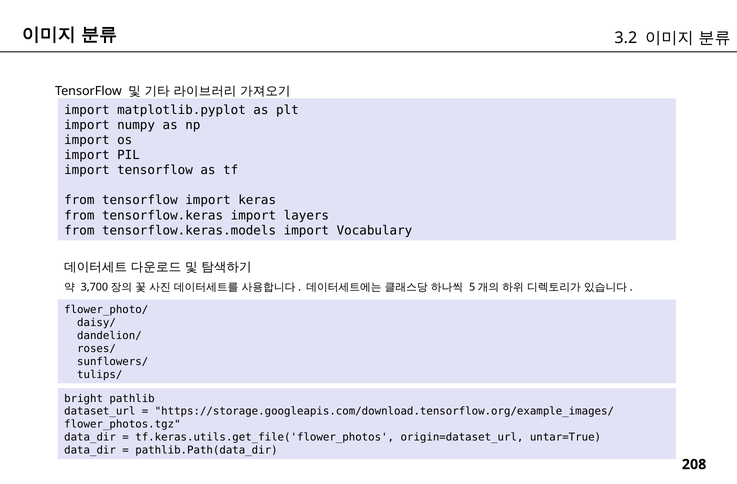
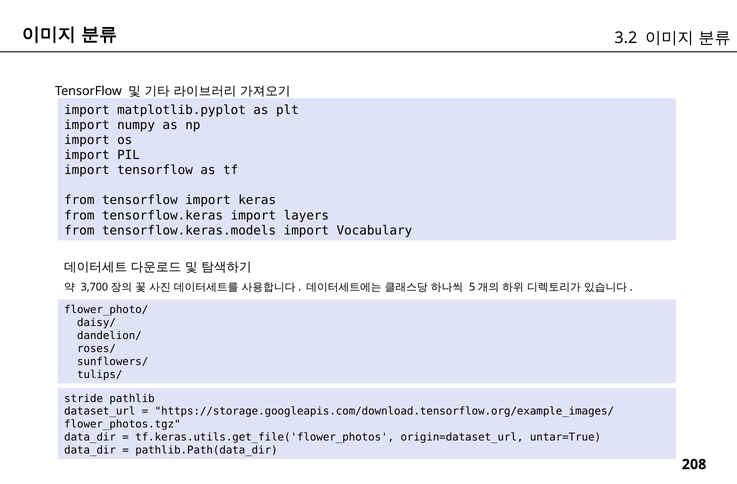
bright: bright -> stride
